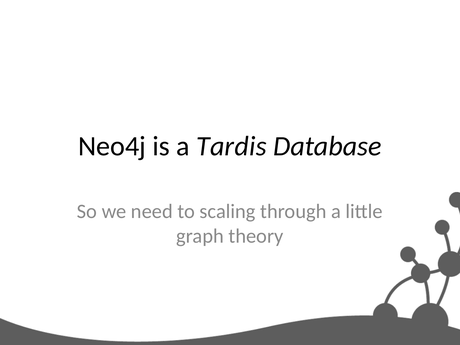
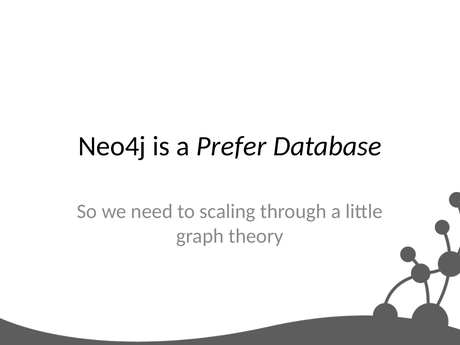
Tardis: Tardis -> Prefer
